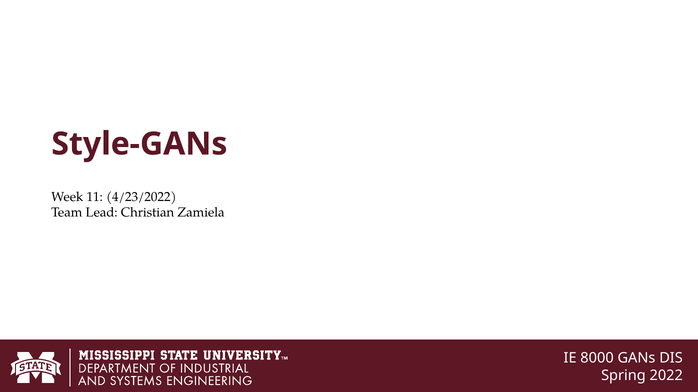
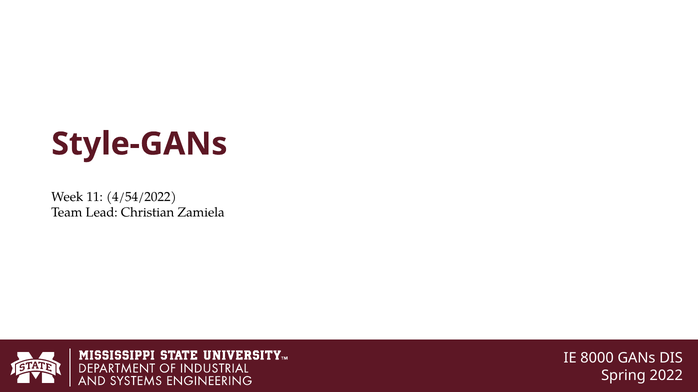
4/23/2022: 4/23/2022 -> 4/54/2022
